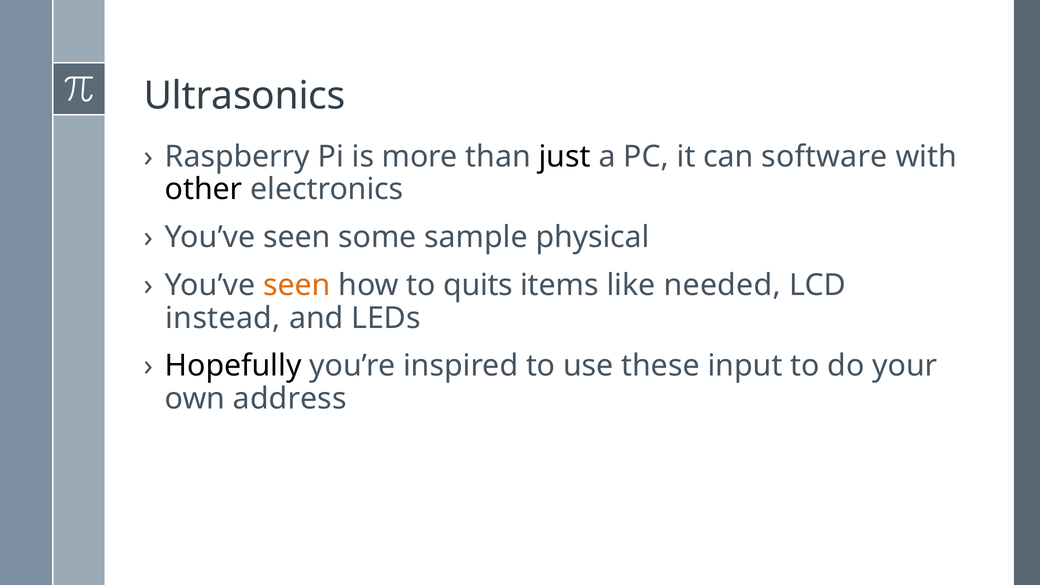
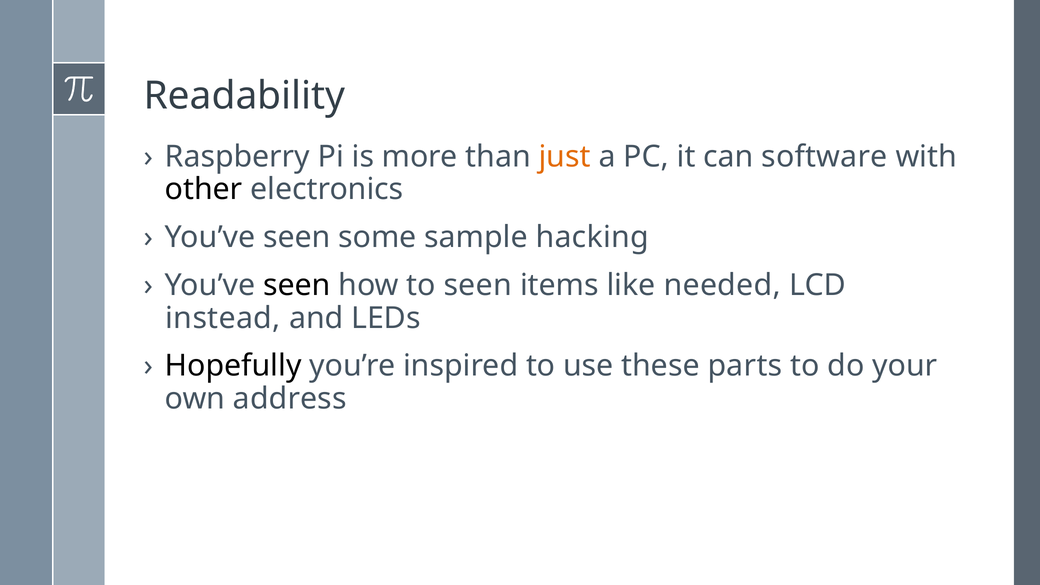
Ultrasonics: Ultrasonics -> Readability
just colour: black -> orange
physical: physical -> hacking
seen at (297, 285) colour: orange -> black
to quits: quits -> seen
input: input -> parts
